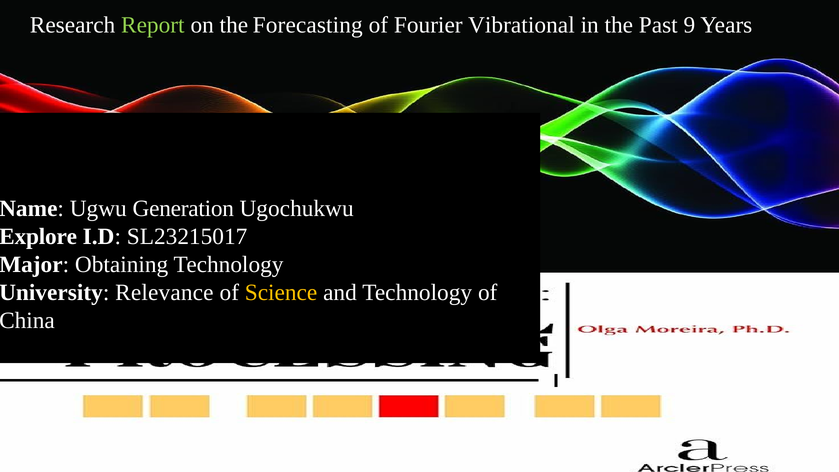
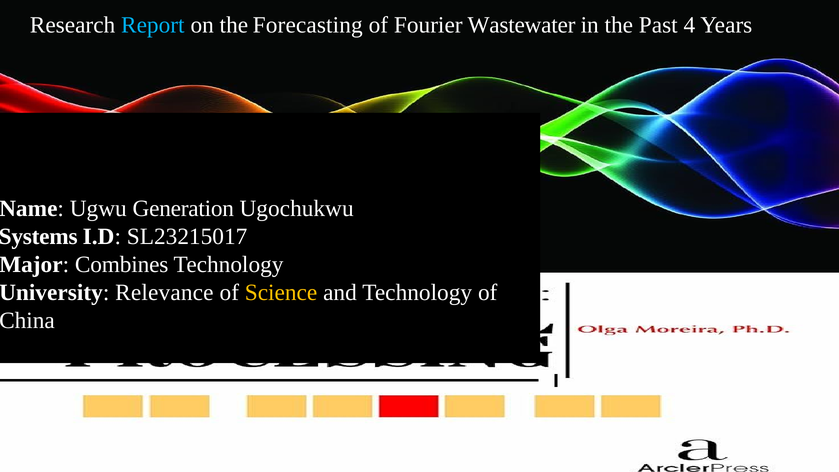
Report colour: light green -> light blue
Vibrational: Vibrational -> Wastewater
9: 9 -> 4
Explore: Explore -> Systems
Obtaining: Obtaining -> Combines
